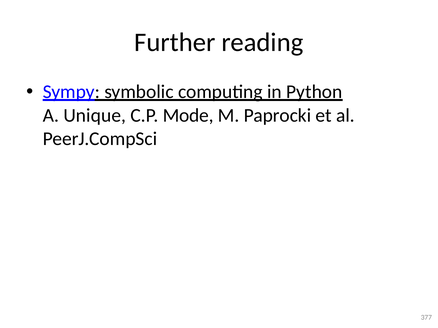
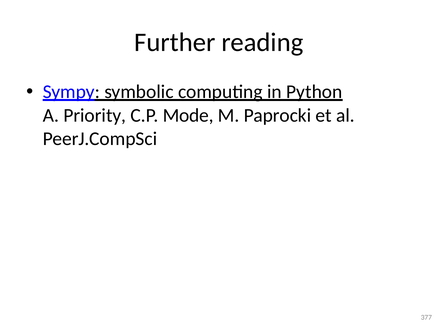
Unique: Unique -> Priority
